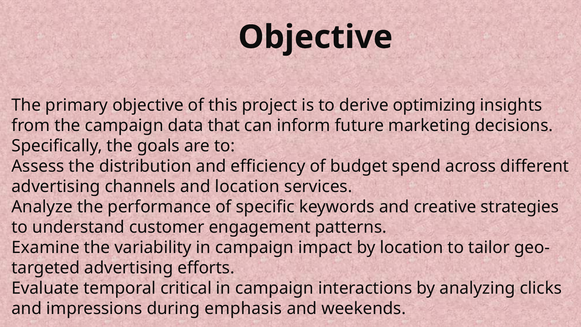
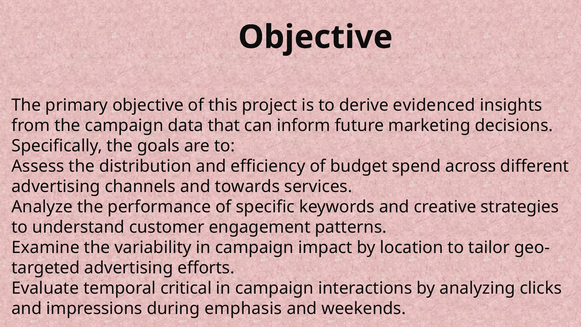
optimizing: optimizing -> evidenced
and location: location -> towards
